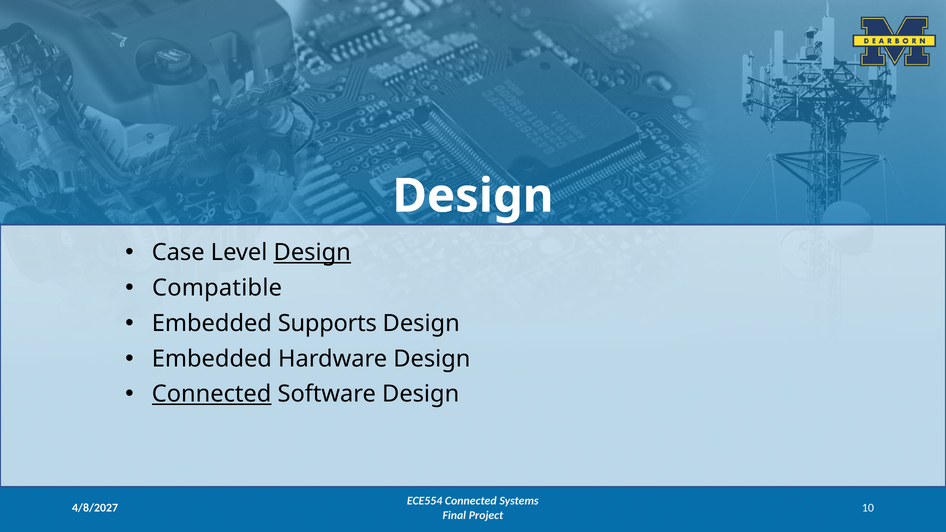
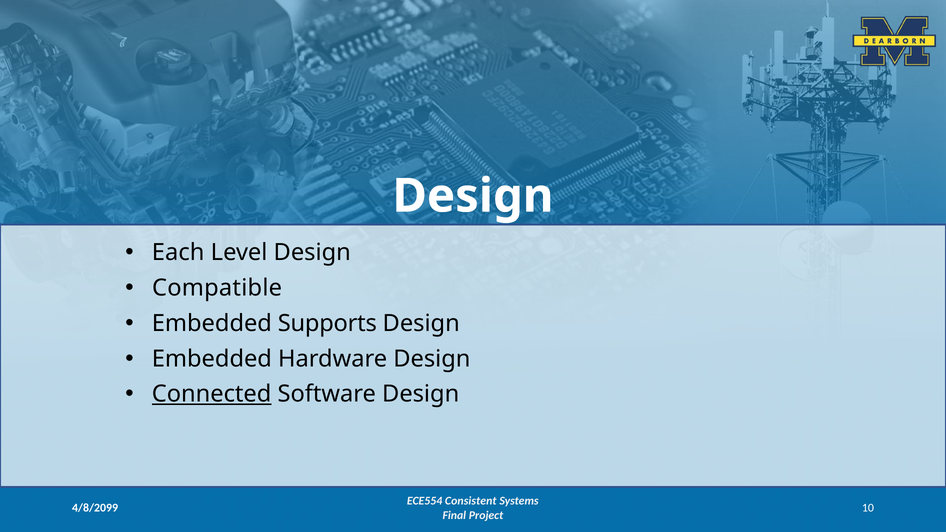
Case: Case -> Each
Design at (312, 253) underline: present -> none
ECE554 Connected: Connected -> Consistent
4/8/2027: 4/8/2027 -> 4/8/2099
